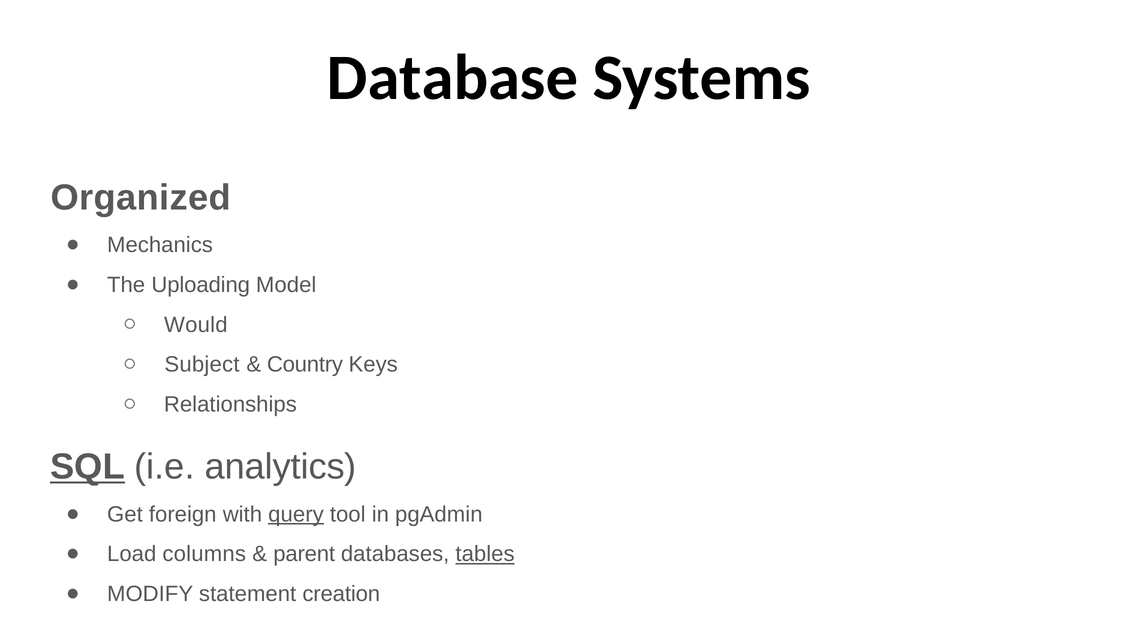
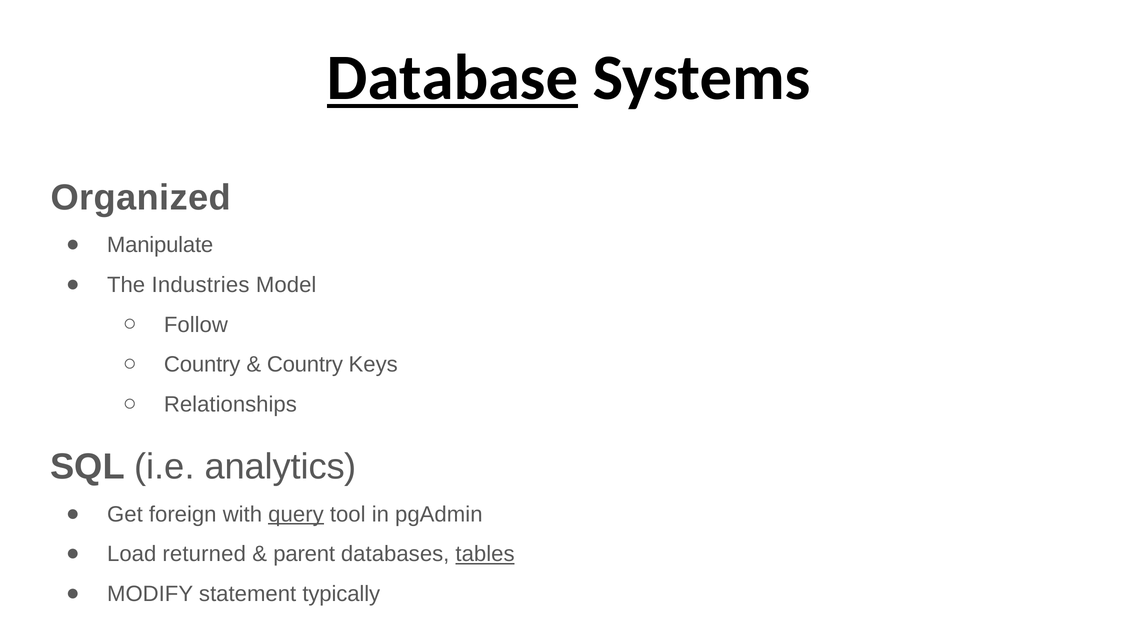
Database underline: none -> present
Mechanics: Mechanics -> Manipulate
Uploading: Uploading -> Industries
Would: Would -> Follow
Subject at (202, 365): Subject -> Country
SQL underline: present -> none
columns: columns -> returned
creation: creation -> typically
